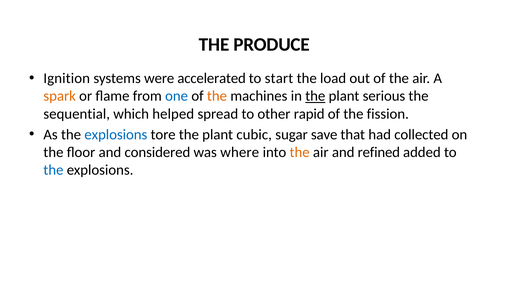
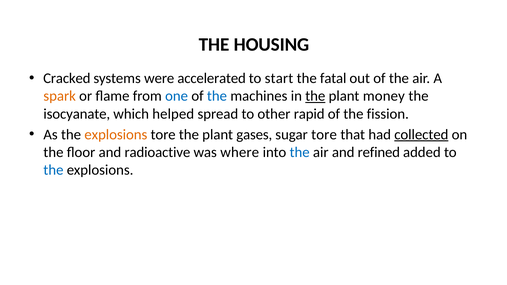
PRODUCE: PRODUCE -> HOUSING
Ignition: Ignition -> Cracked
load: load -> fatal
the at (217, 96) colour: orange -> blue
serious: serious -> money
sequential: sequential -> isocyanate
explosions at (116, 135) colour: blue -> orange
cubic: cubic -> gases
sugar save: save -> tore
collected underline: none -> present
considered: considered -> radioactive
the at (300, 152) colour: orange -> blue
